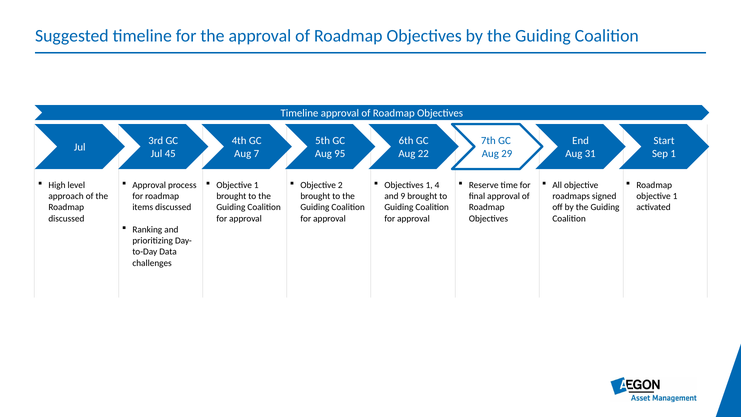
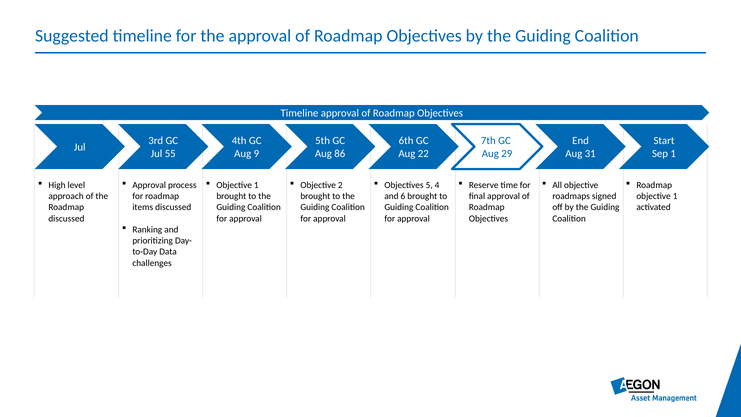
45: 45 -> 55
7: 7 -> 9
95: 95 -> 86
Objectives 1: 1 -> 5
9: 9 -> 6
